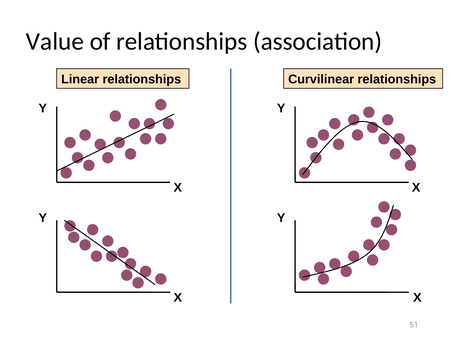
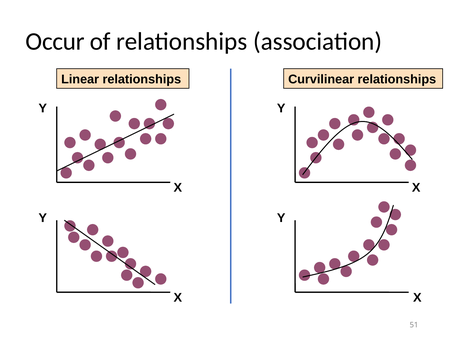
Value: Value -> Occur
